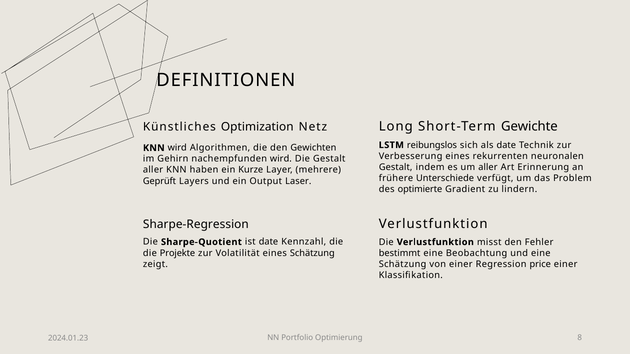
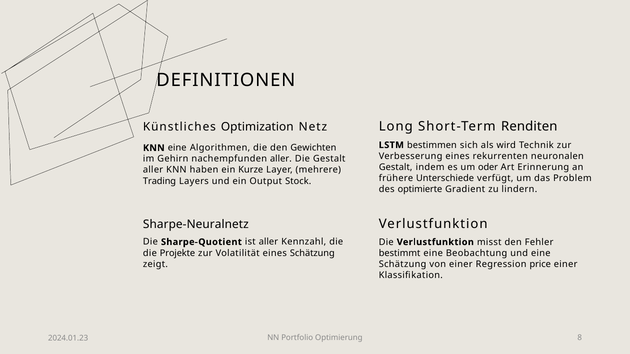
Gewichte: Gewichte -> Renditen
reibungslos: reibungslos -> bestimmen
als date: date -> wird
KNN wird: wird -> eine
nachempfunden wird: wird -> aller
um aller: aller -> oder
Geprüft: Geprüft -> Trading
Laser: Laser -> Stock
Sharpe-Regression: Sharpe-Regression -> Sharpe-Neuralnetz
ist date: date -> aller
